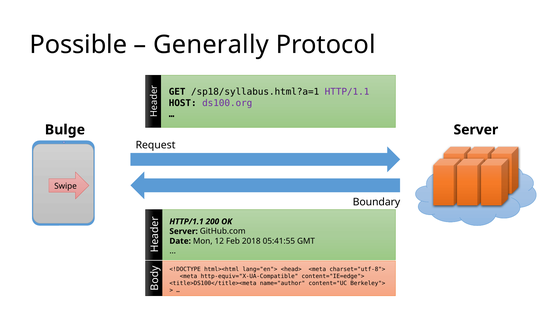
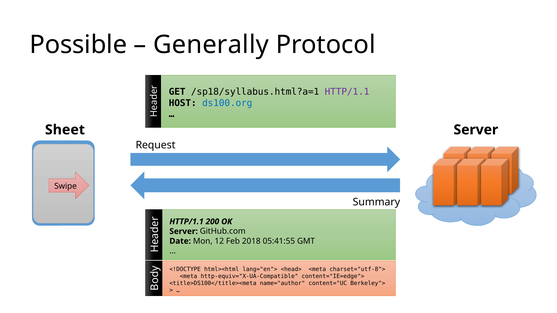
ds100.org colour: purple -> blue
Bulge: Bulge -> Sheet
Boundary: Boundary -> Summary
